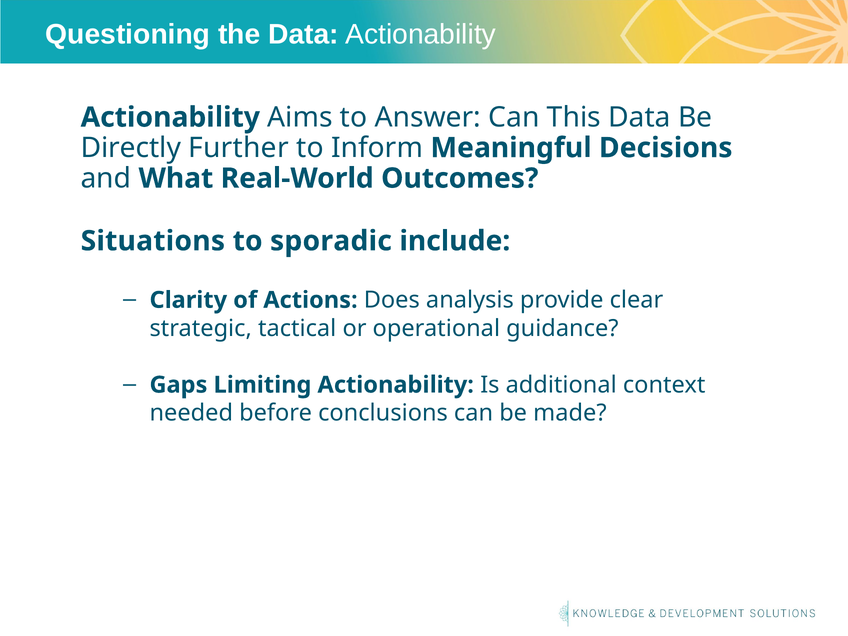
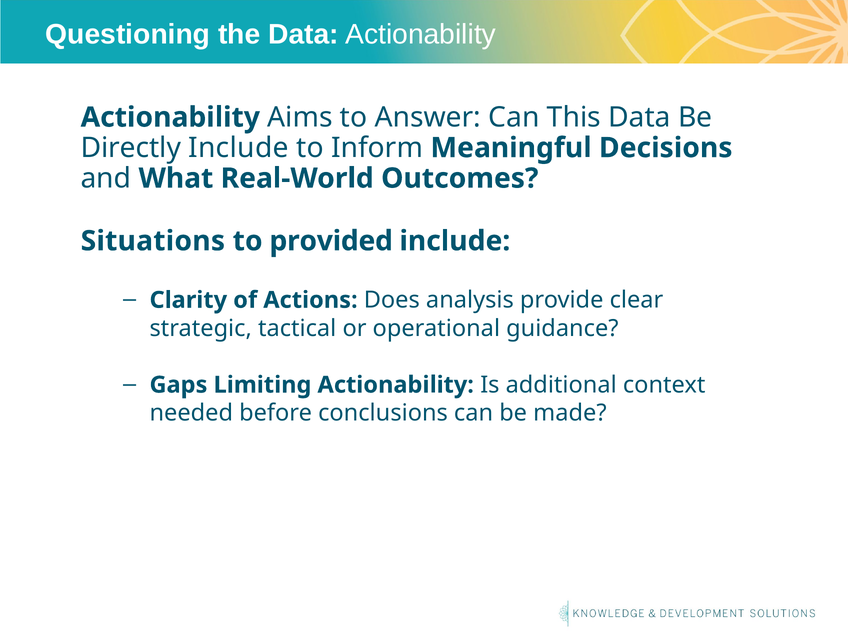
Directly Further: Further -> Include
sporadic: sporadic -> provided
